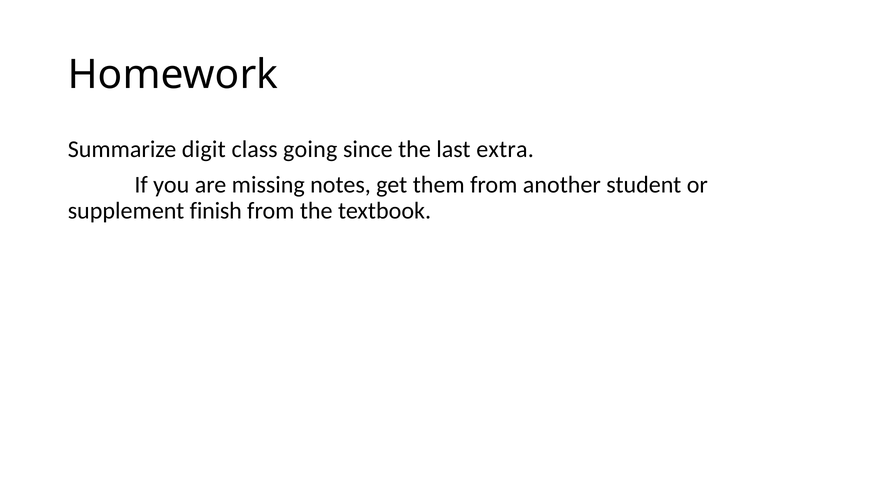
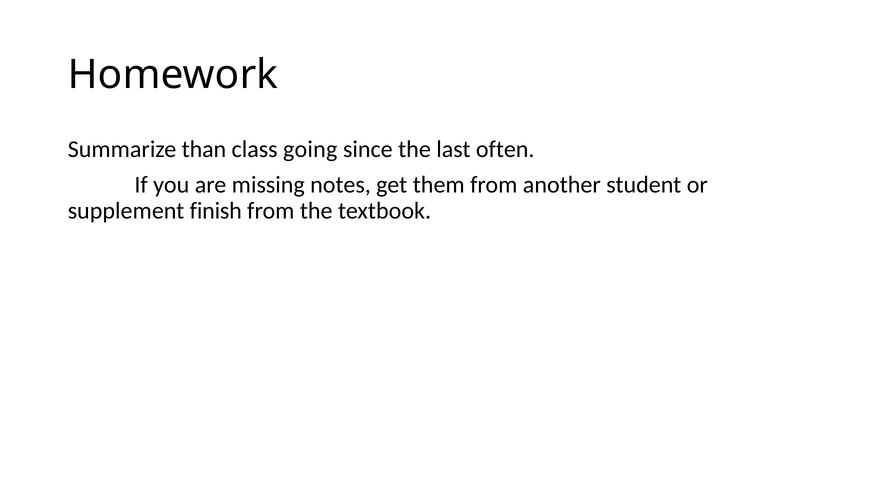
digit: digit -> than
extra: extra -> often
